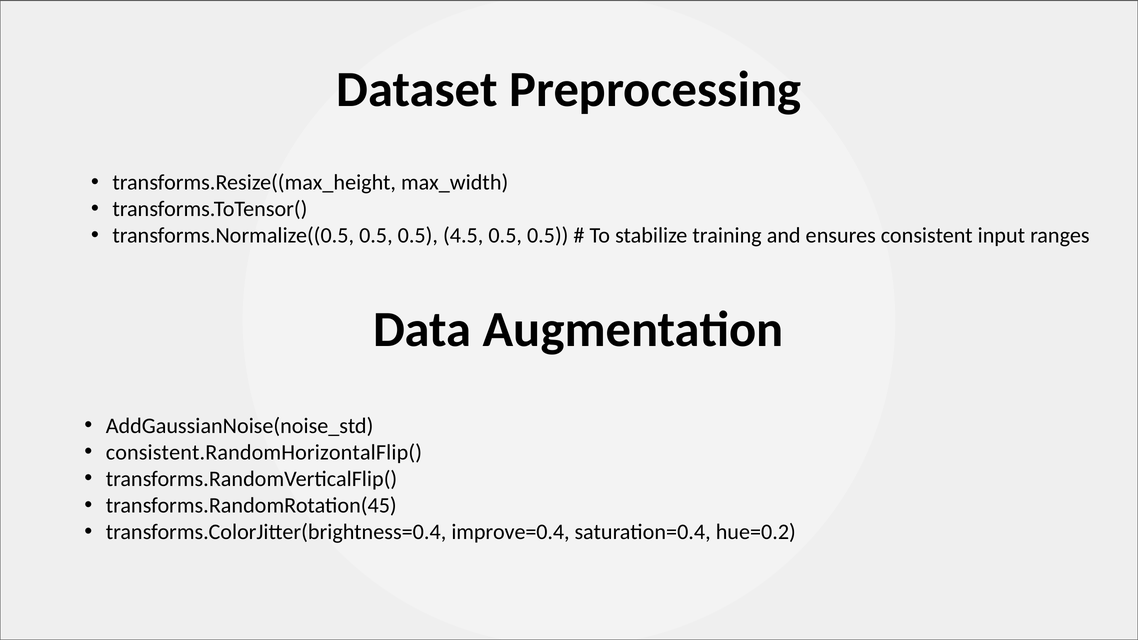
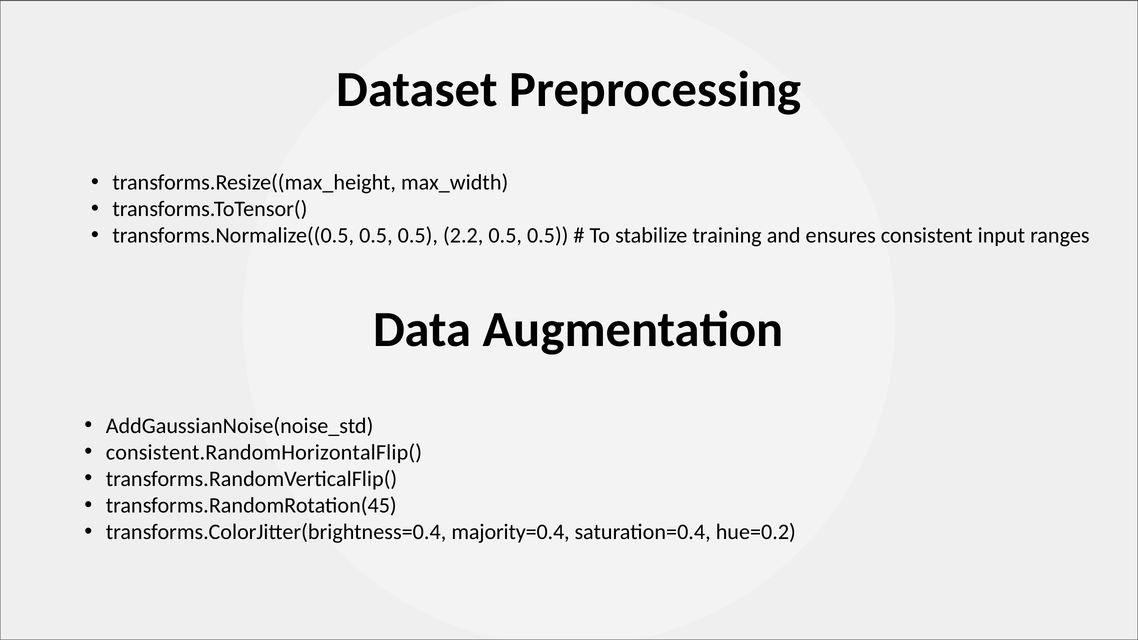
4.5: 4.5 -> 2.2
improve=0.4: improve=0.4 -> majority=0.4
